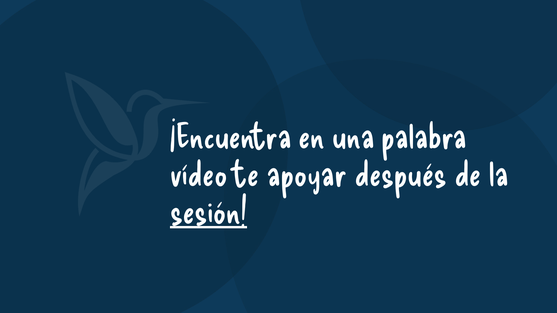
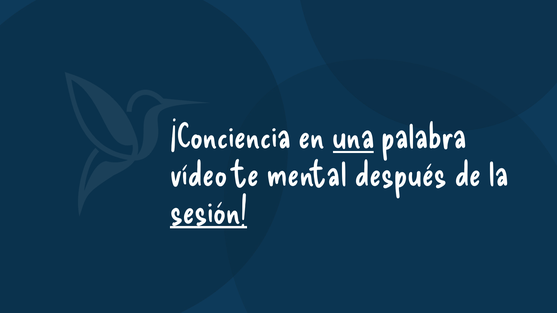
¡Encuentra: ¡Encuentra -> ¡Conciencia
una underline: none -> present
apoyar: apoyar -> mental
